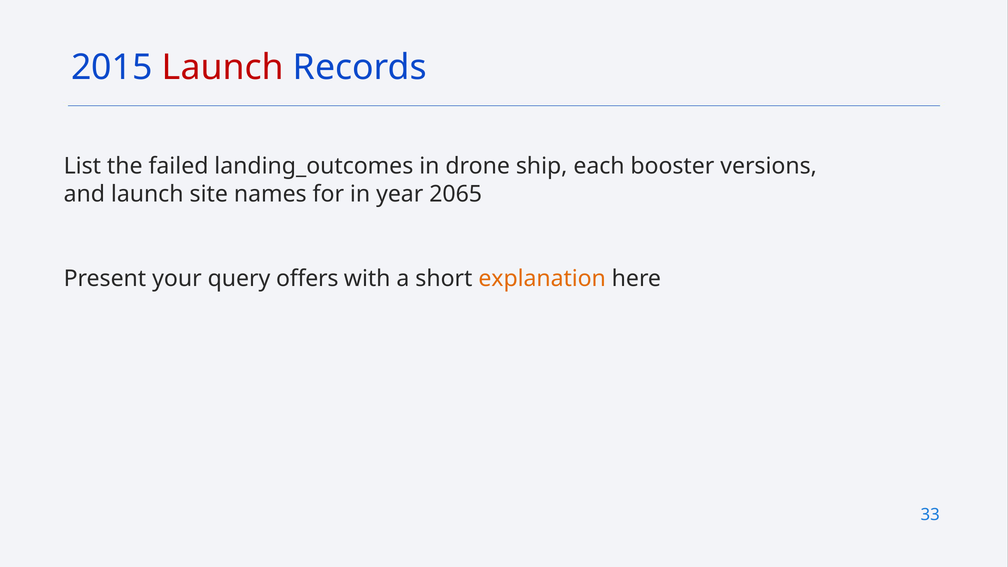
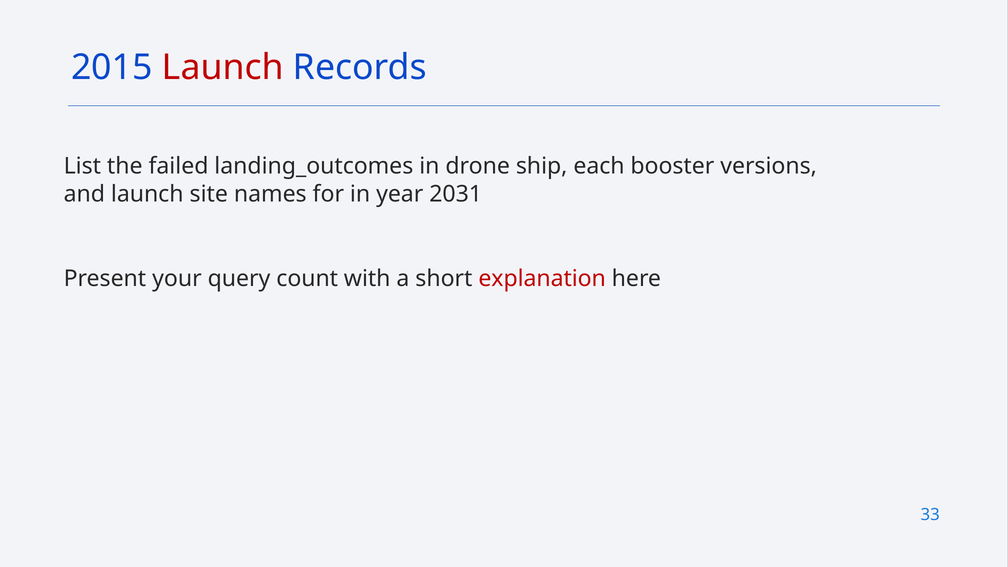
2065: 2065 -> 2031
offers: offers -> count
explanation colour: orange -> red
